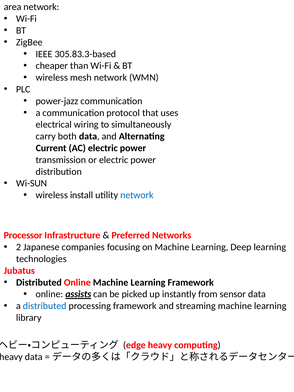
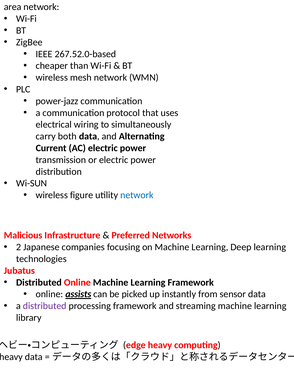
305.83.3-based: 305.83.3-based -> 267.52.0-based
install: install -> figure
Processor: Processor -> Malicious
distributed at (45, 306) colour: blue -> purple
